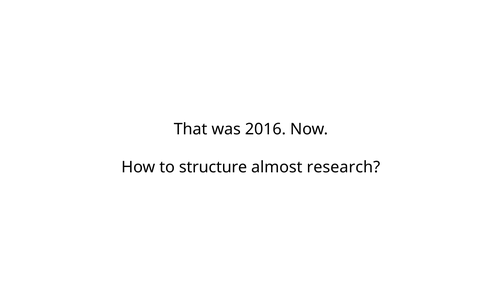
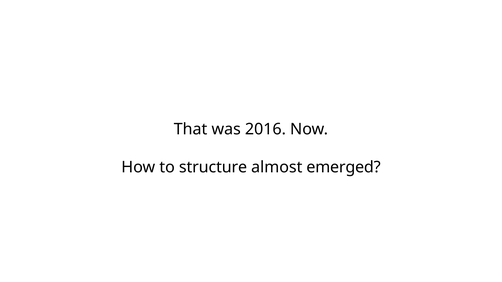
research: research -> emerged
